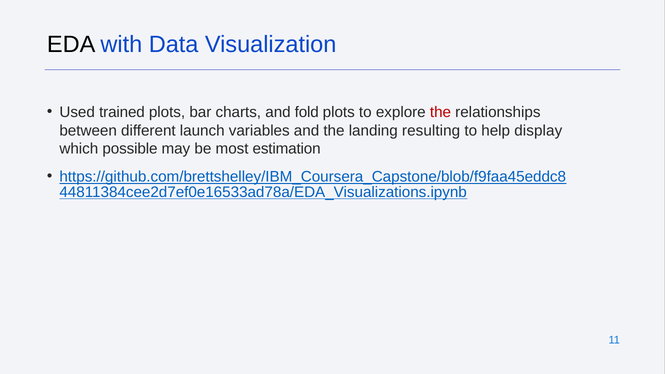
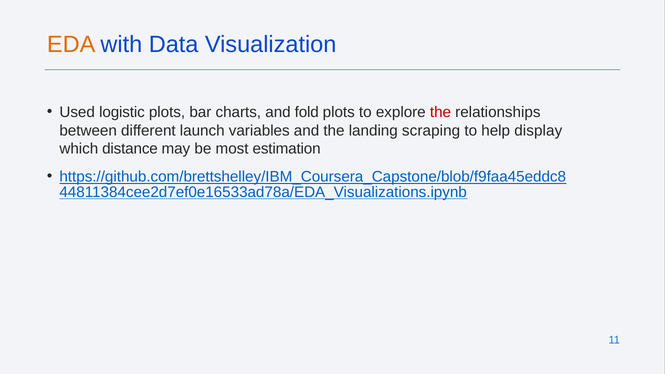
EDA colour: black -> orange
trained: trained -> logistic
resulting: resulting -> scraping
possible: possible -> distance
